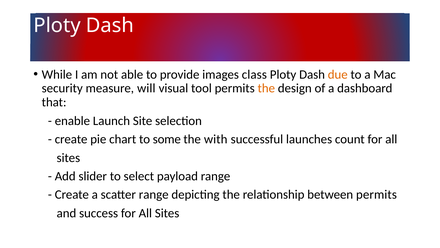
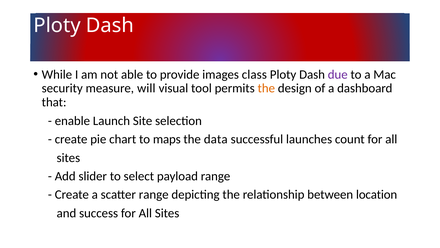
due colour: orange -> purple
some: some -> maps
with: with -> data
between permits: permits -> location
